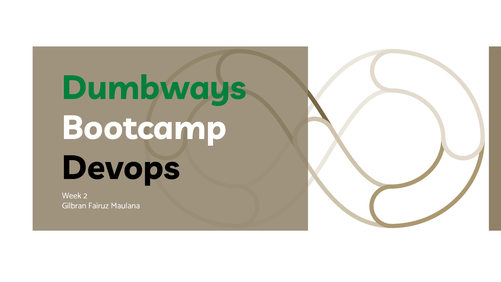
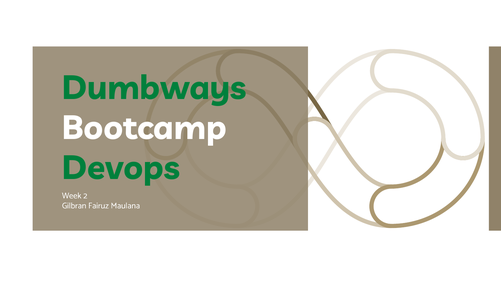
Devops colour: black -> green
